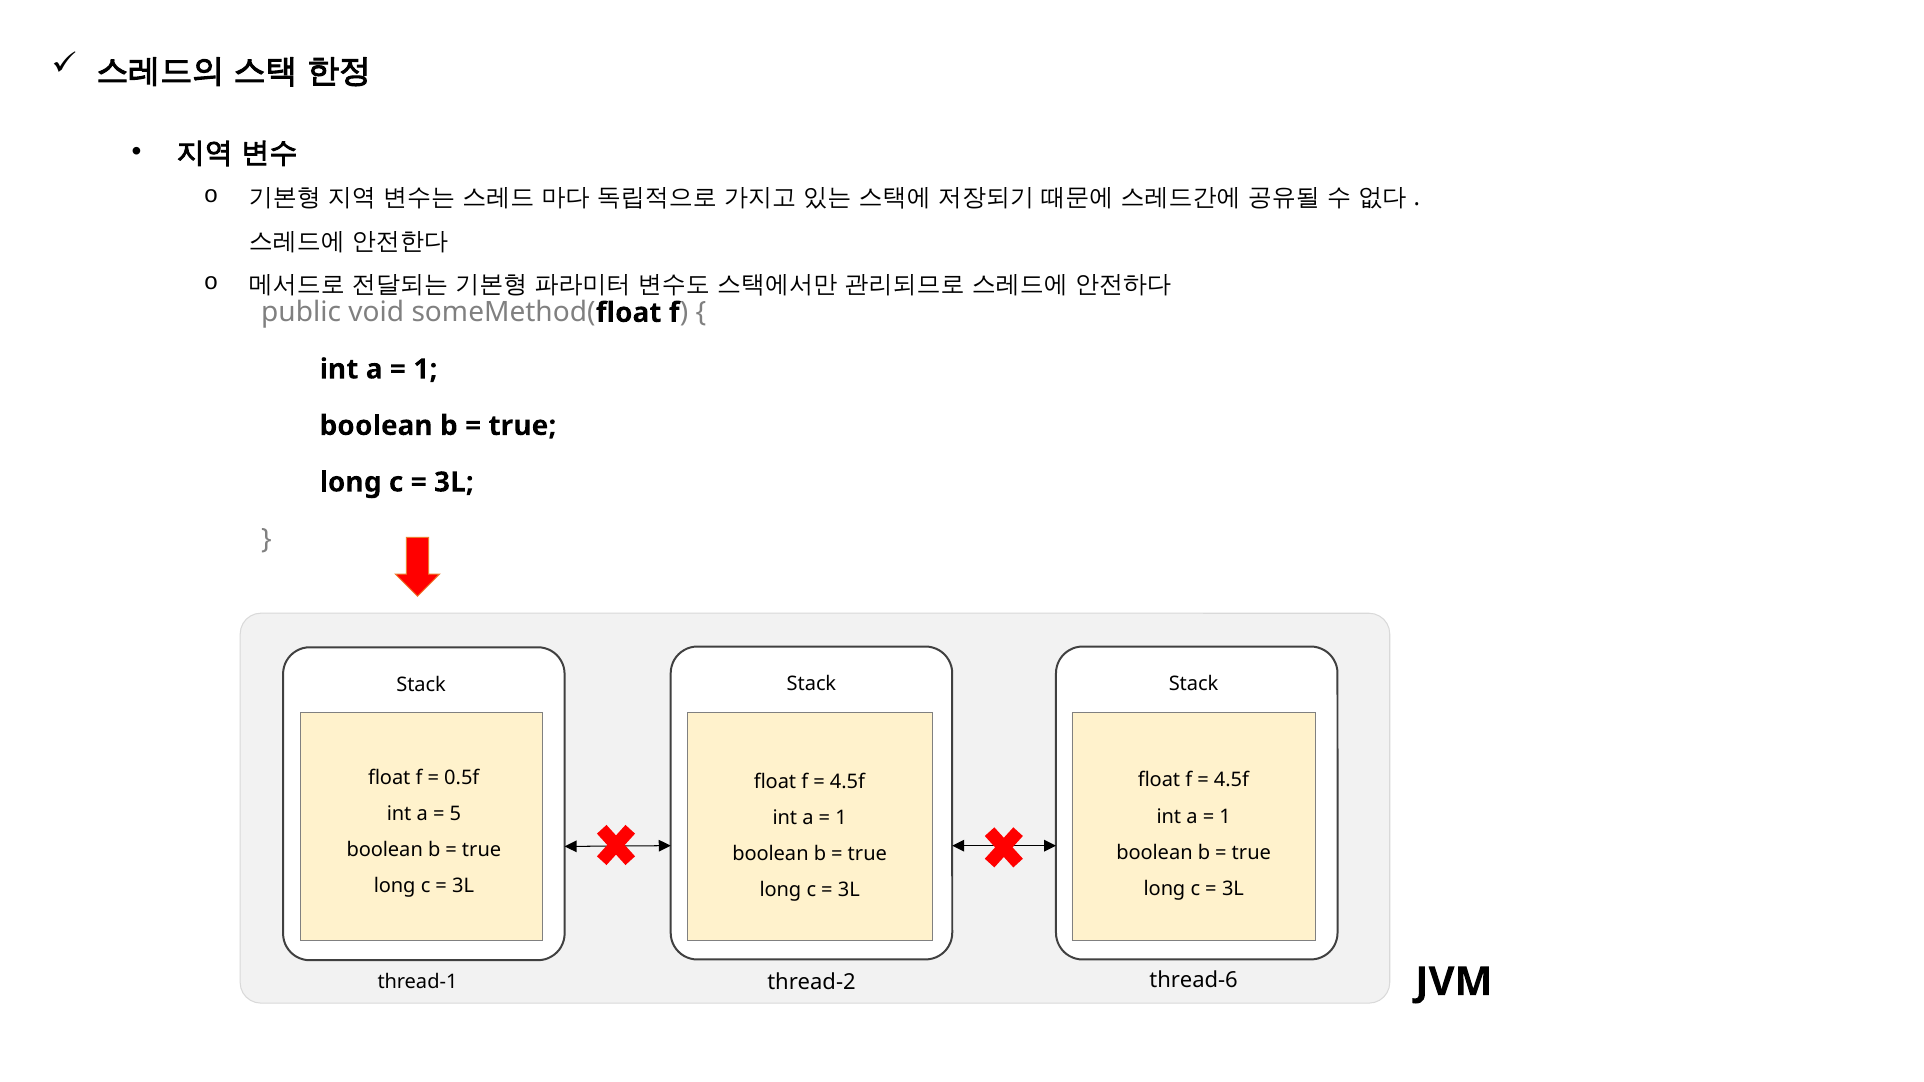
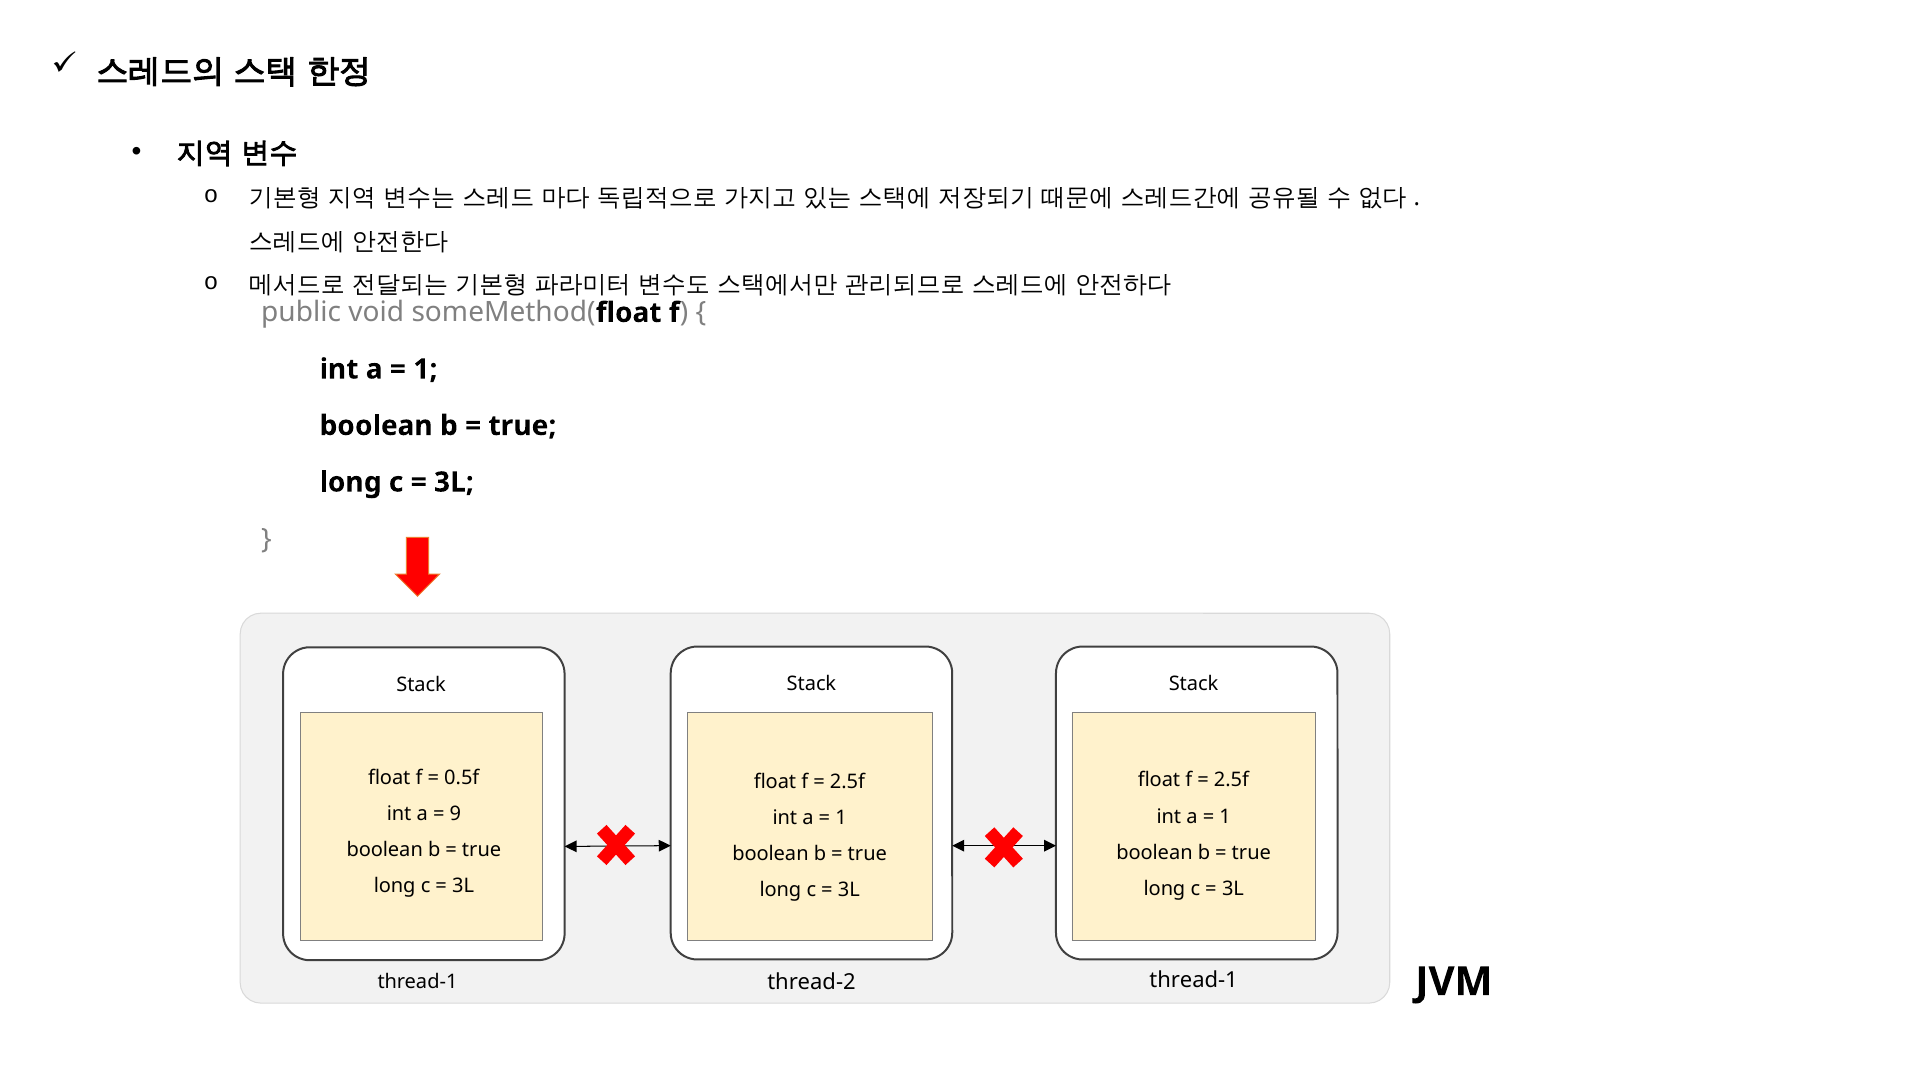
4.5f at (1232, 780): 4.5f -> 2.5f
4.5f at (847, 782): 4.5f -> 2.5f
5: 5 -> 9
thread-6 at (1194, 981): thread-6 -> thread-1
